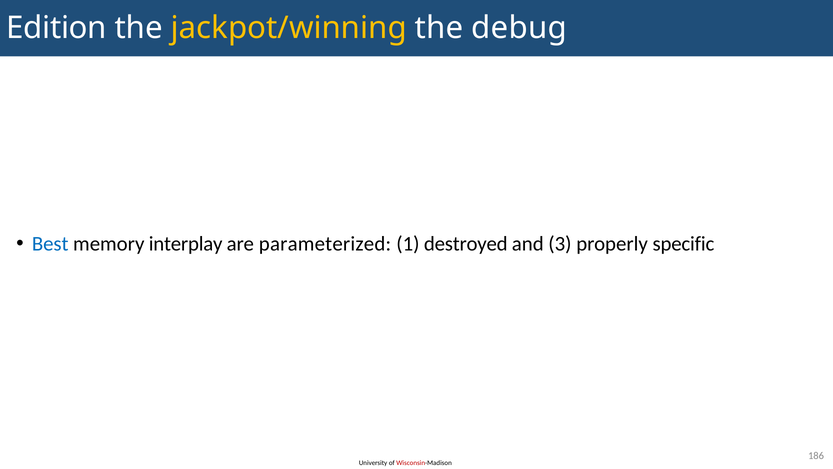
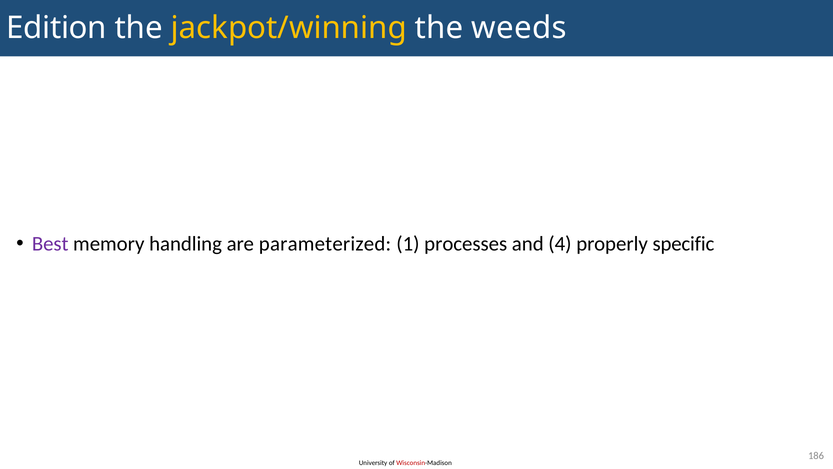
debug: debug -> weeds
Best colour: blue -> purple
interplay: interplay -> handling
destroyed: destroyed -> processes
3: 3 -> 4
